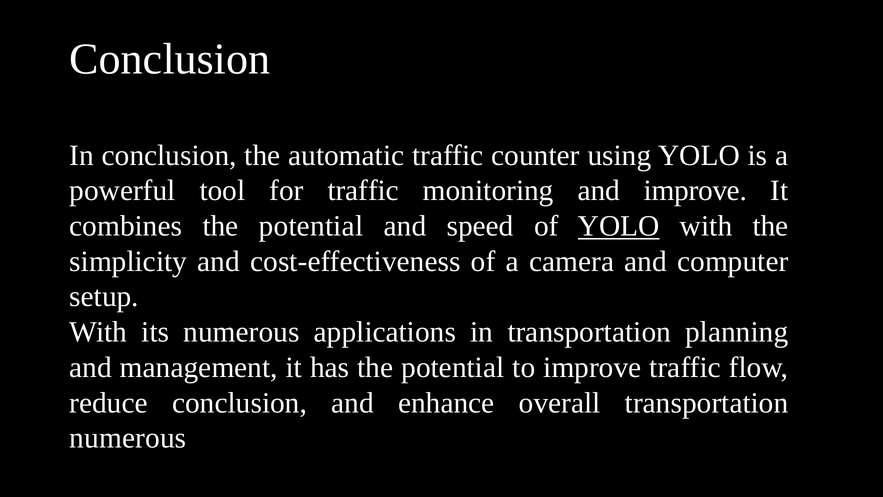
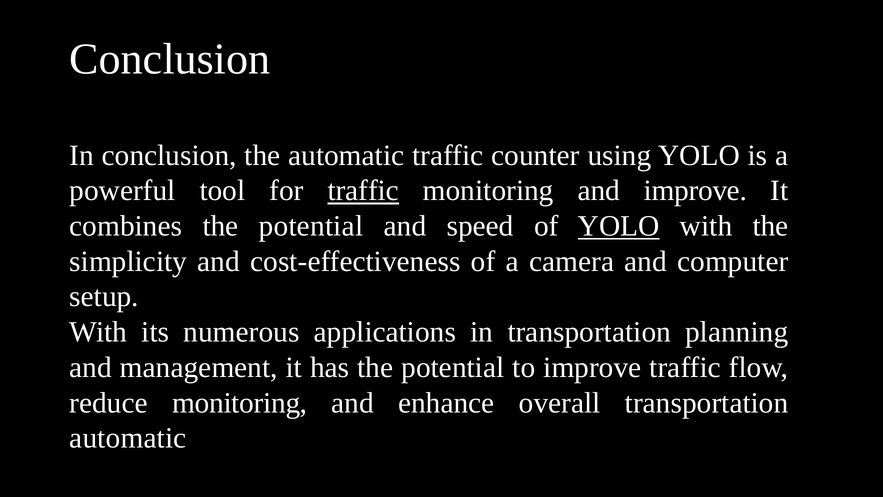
traffic at (363, 191) underline: none -> present
reduce conclusion: conclusion -> monitoring
numerous at (128, 438): numerous -> automatic
